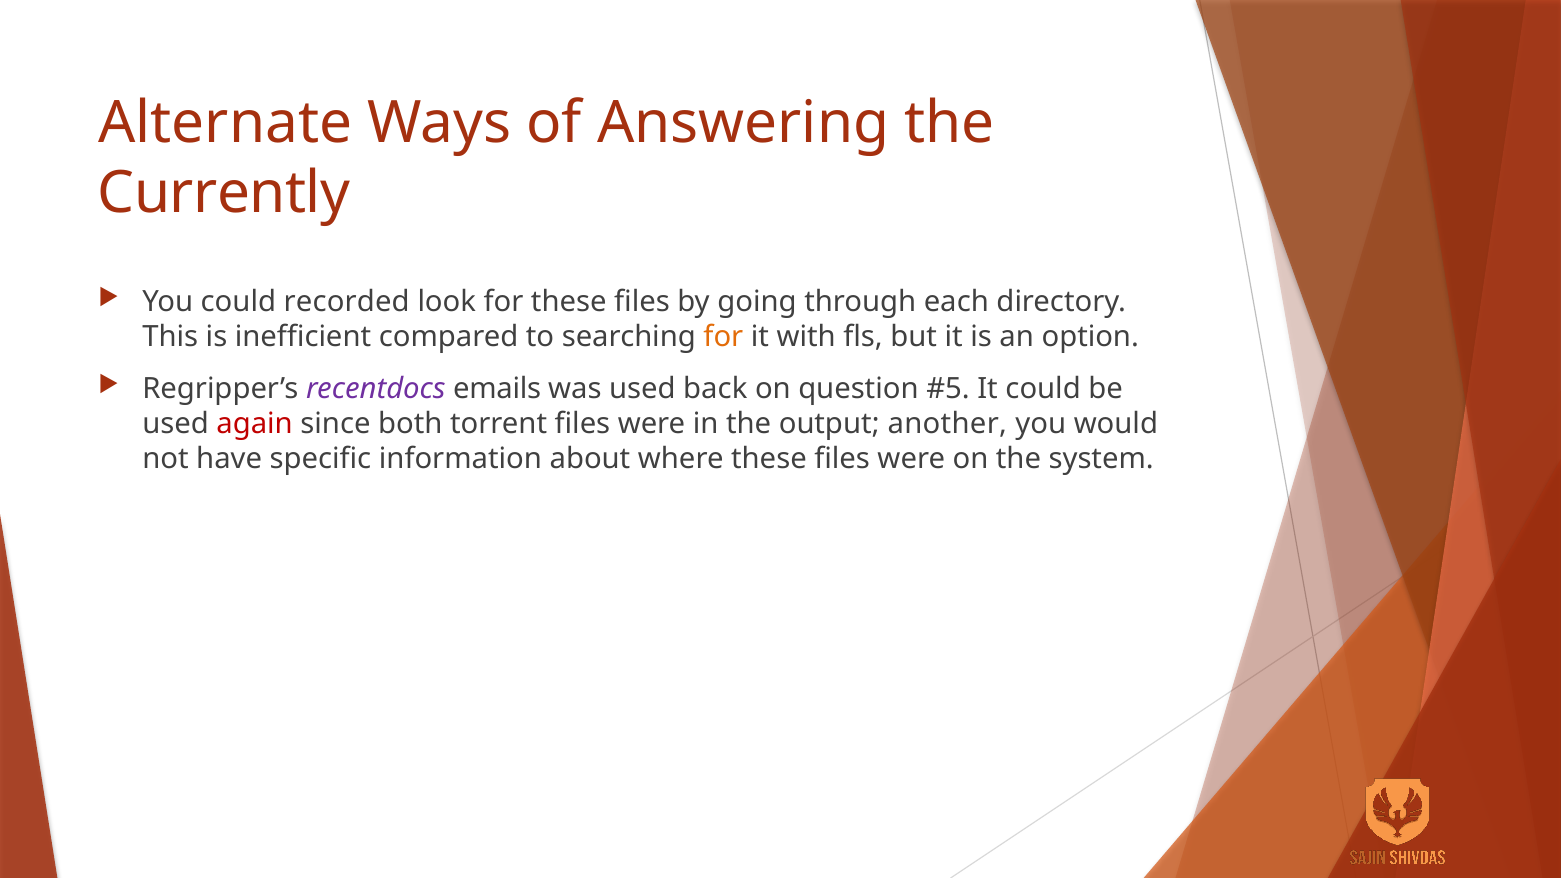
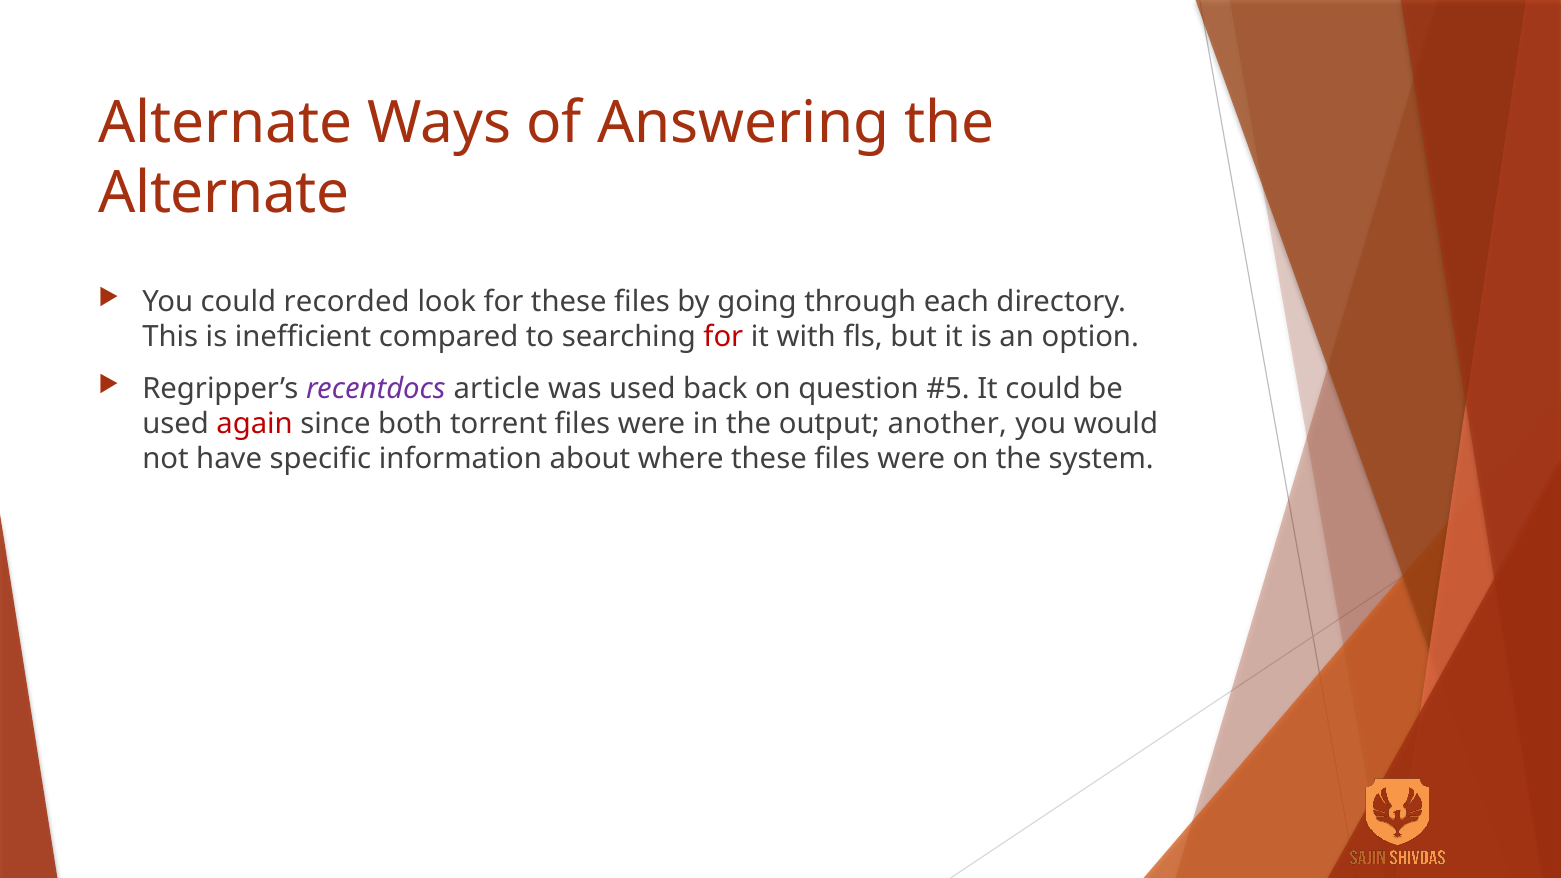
Currently at (224, 193): Currently -> Alternate
for at (723, 337) colour: orange -> red
emails: emails -> article
